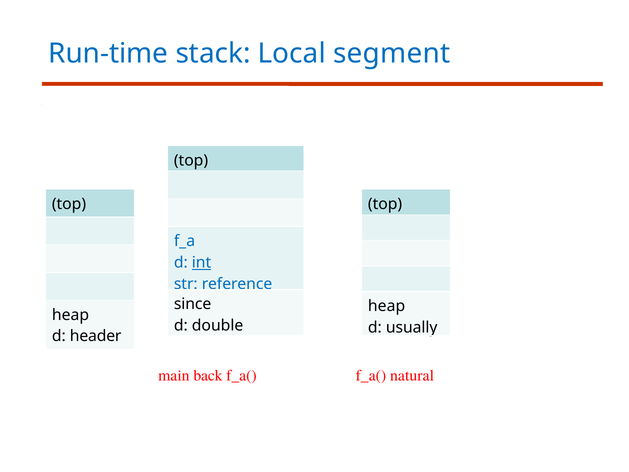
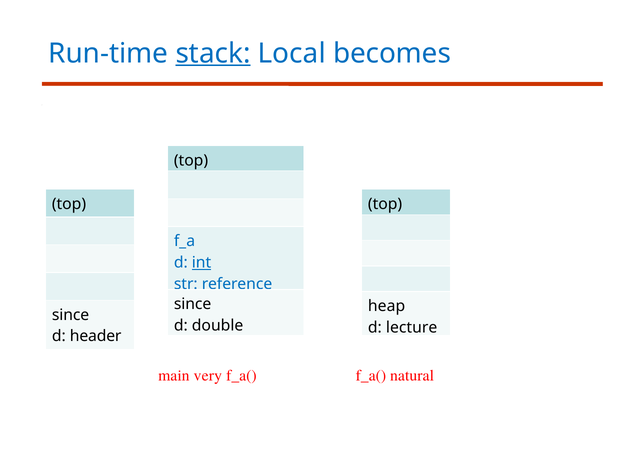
stack underline: none -> present
segment: segment -> becomes
heap at (70, 315): heap -> since
usually: usually -> lecture
back: back -> very
